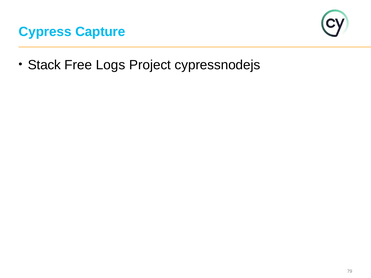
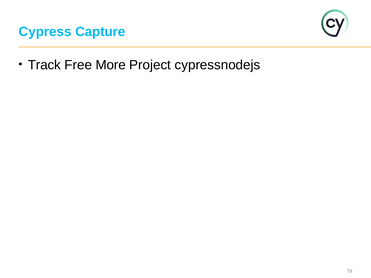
Stack: Stack -> Track
Logs: Logs -> More
